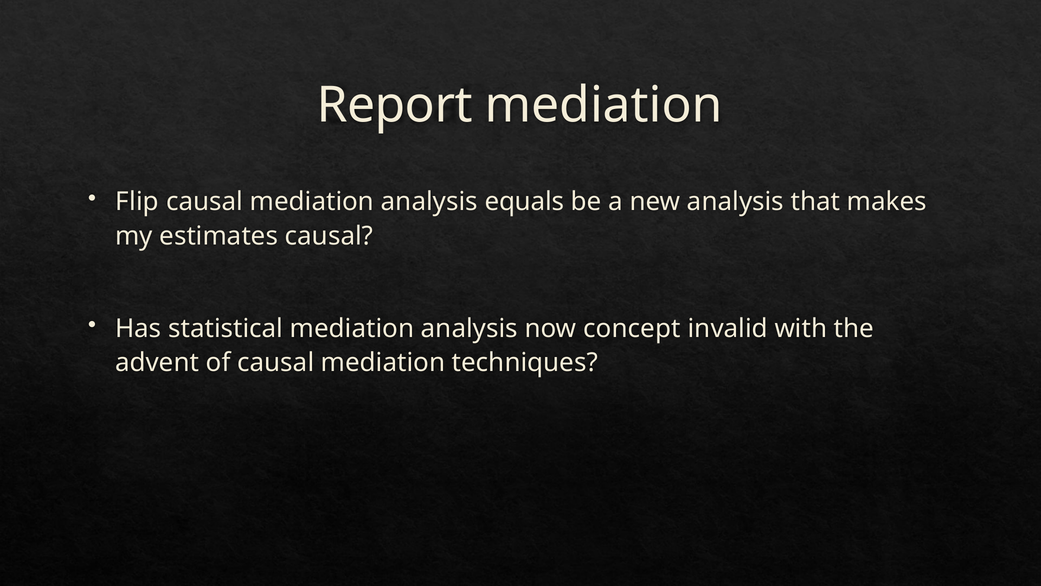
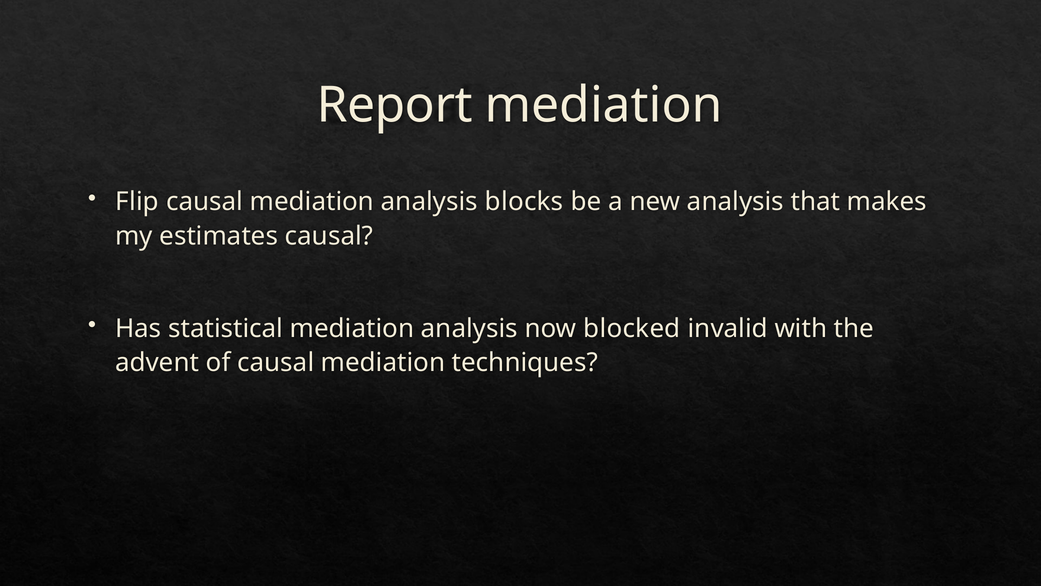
equals: equals -> blocks
concept: concept -> blocked
